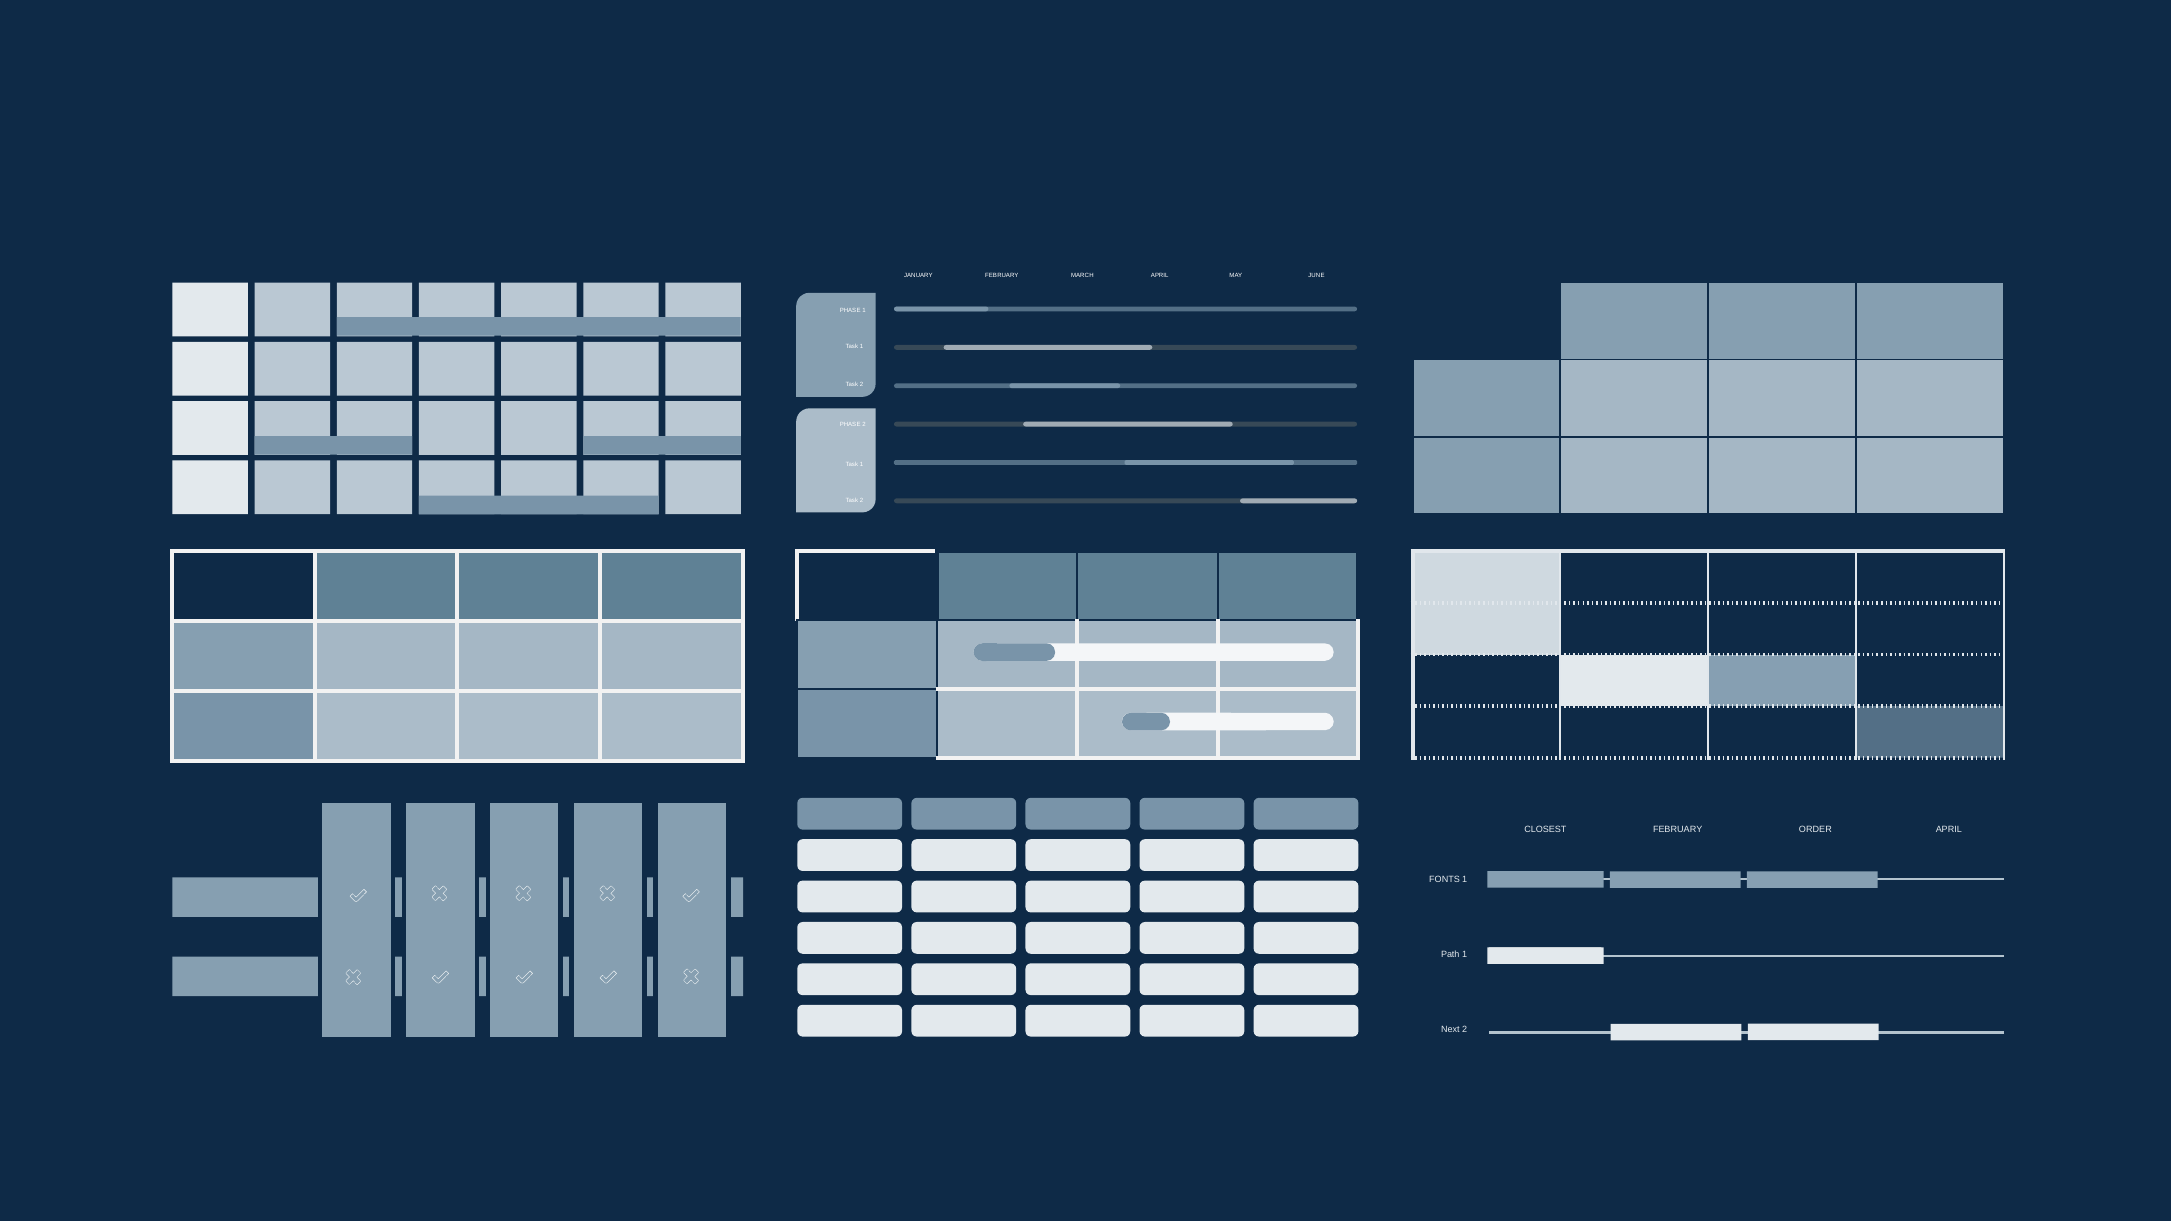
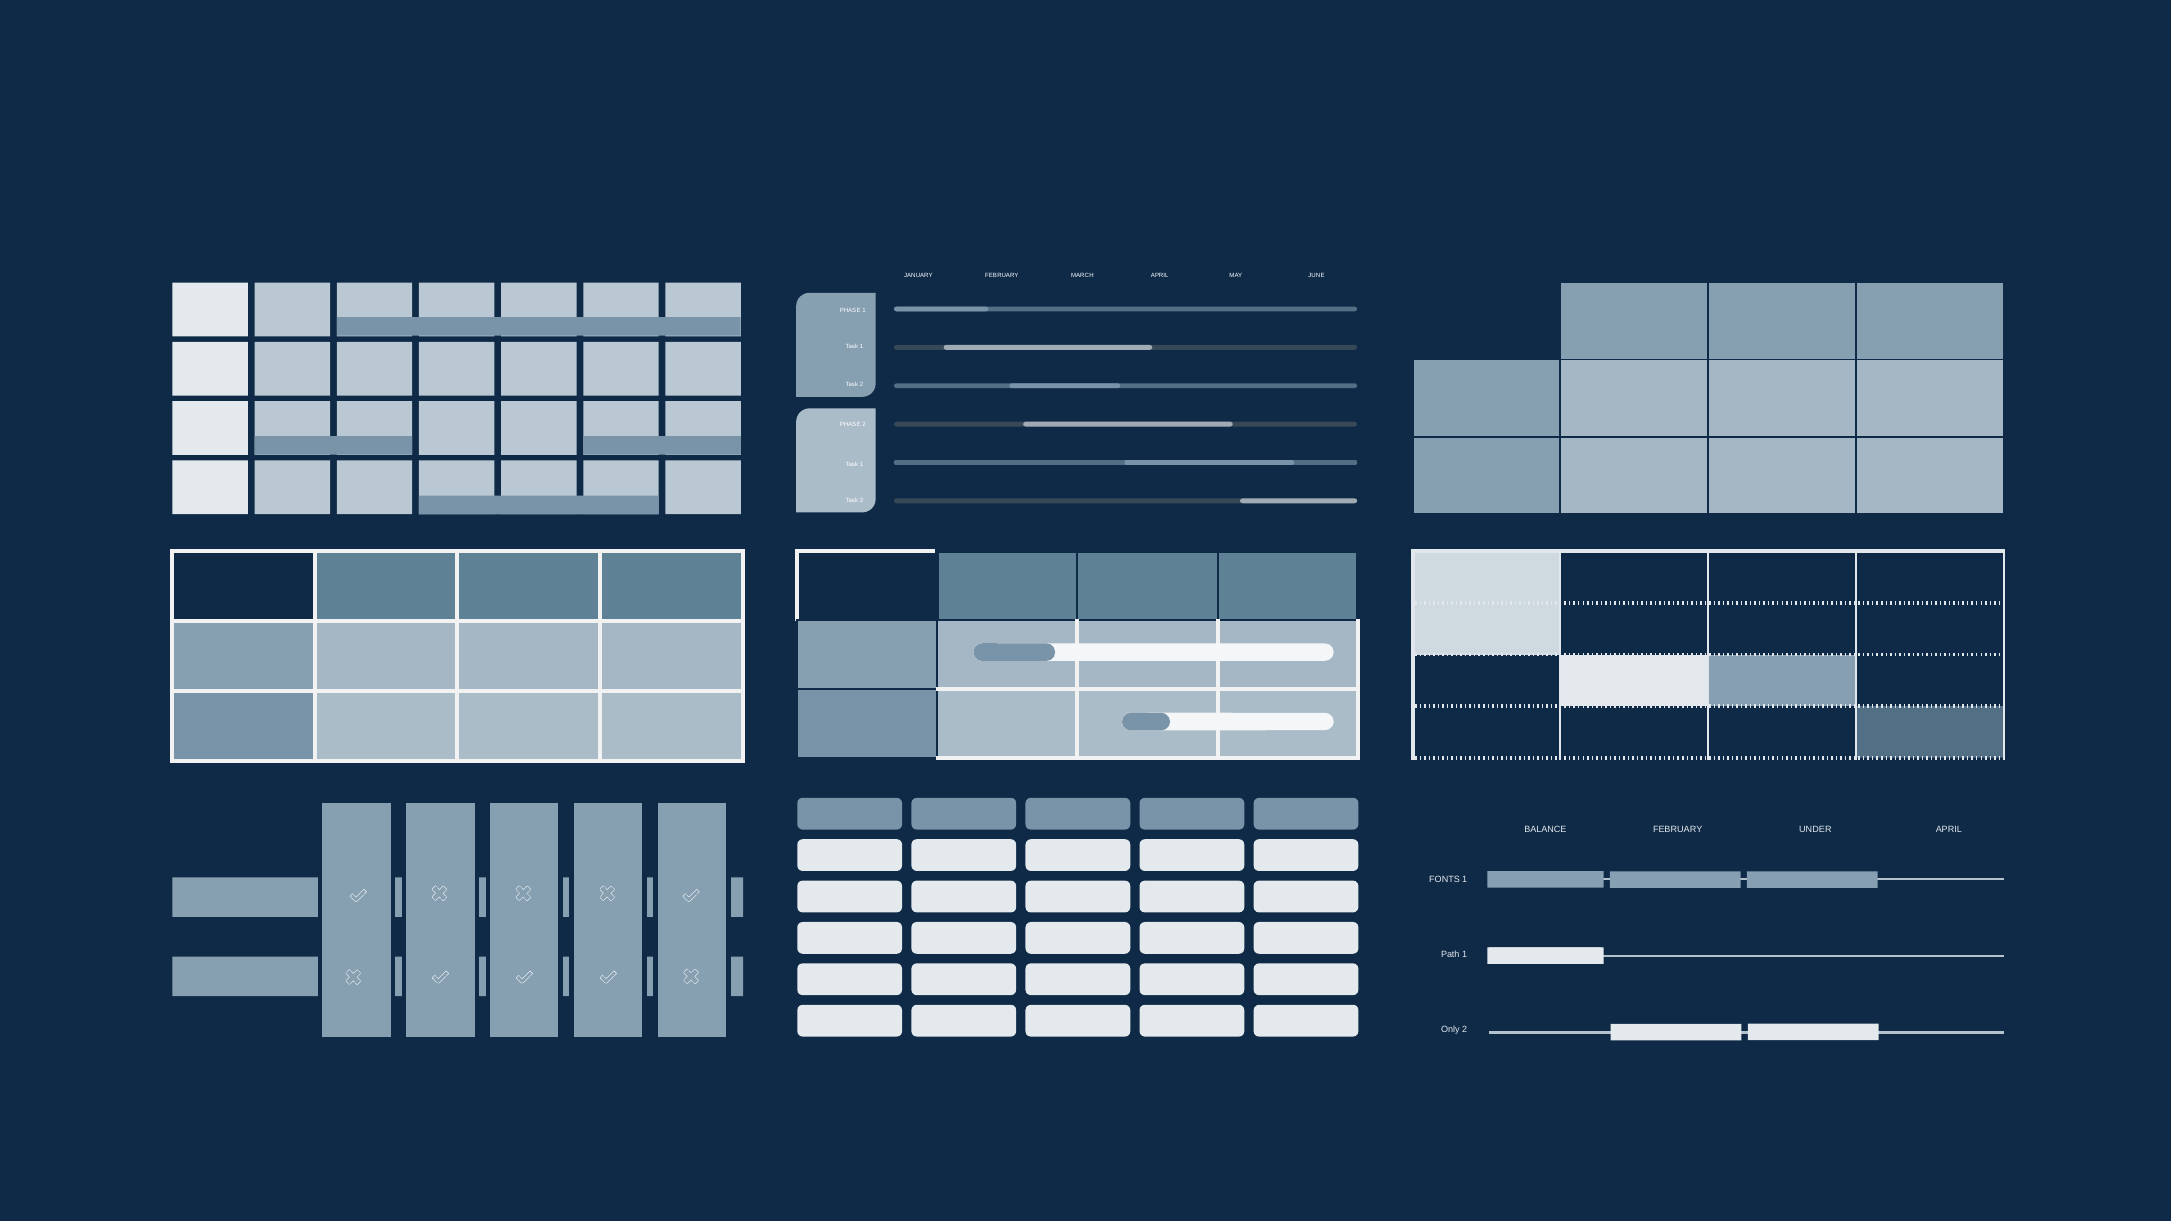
CLOSEST: CLOSEST -> BALANCE
ORDER: ORDER -> UNDER
Next: Next -> Only
